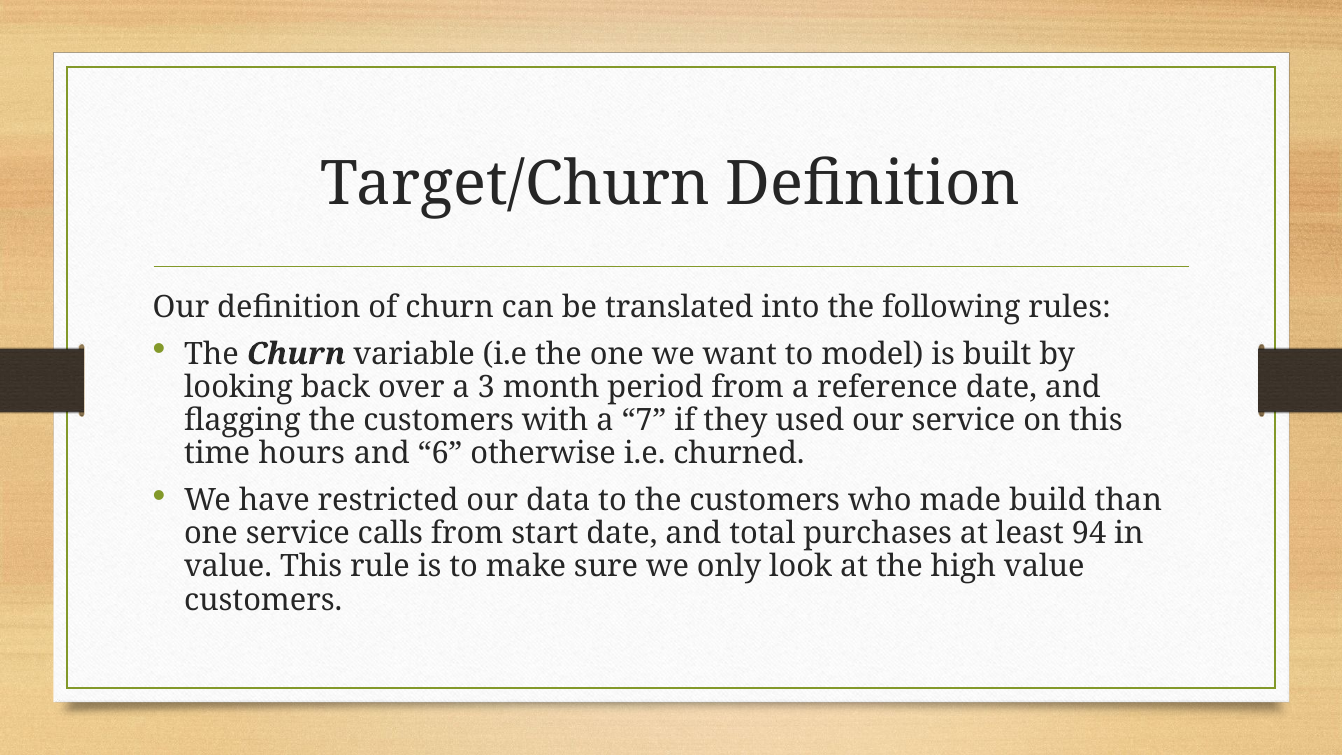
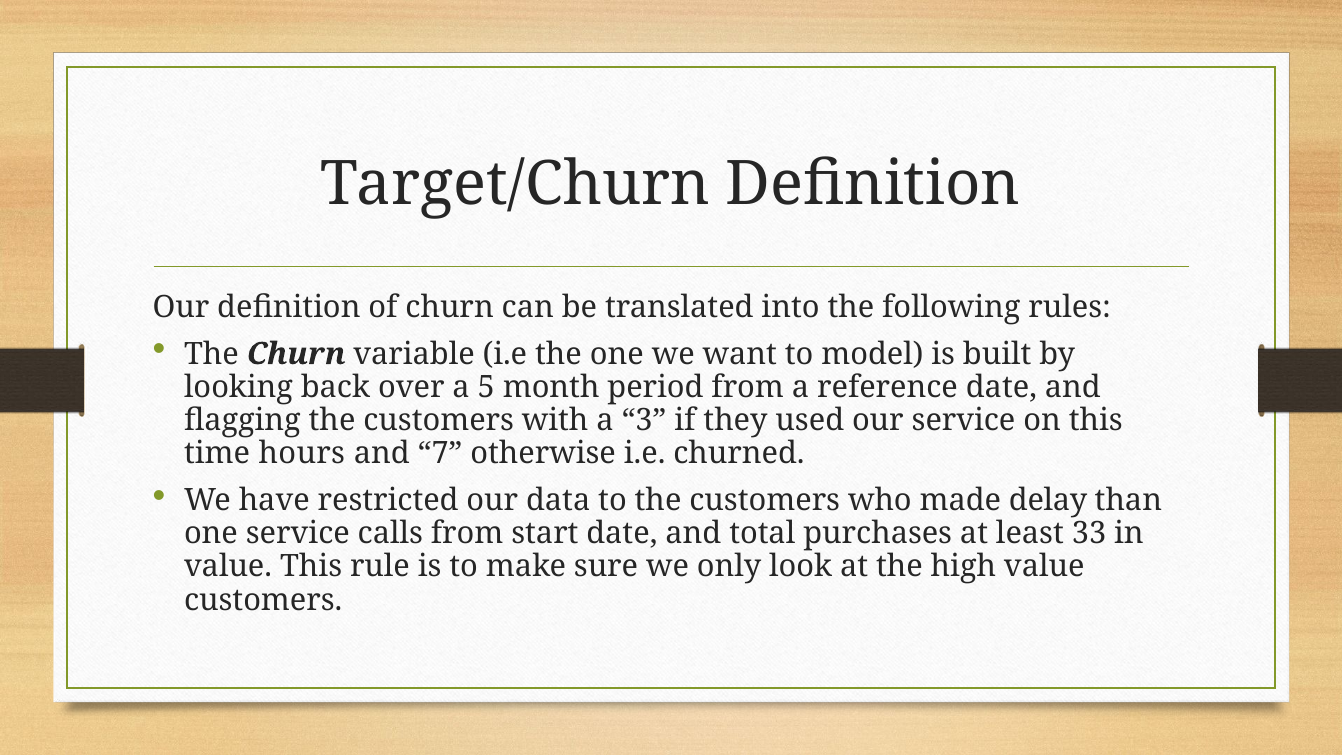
3: 3 -> 5
7: 7 -> 3
6: 6 -> 7
build: build -> delay
94: 94 -> 33
